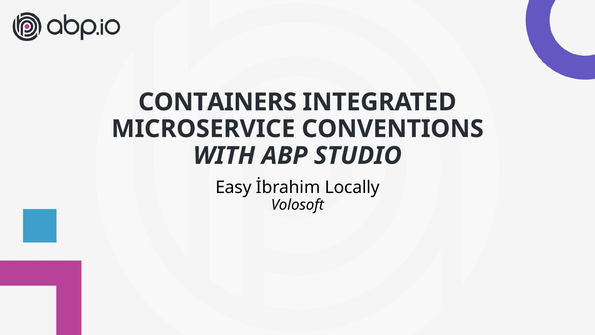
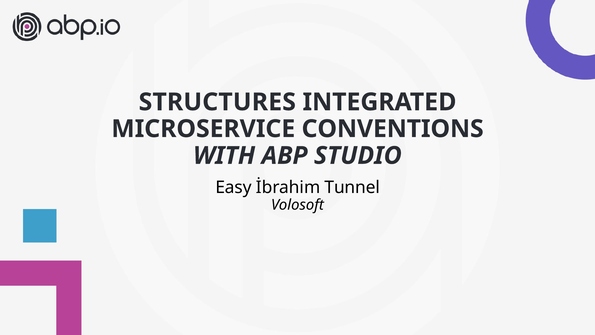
CONTAINERS: CONTAINERS -> STRUCTURES
Locally: Locally -> Tunnel
